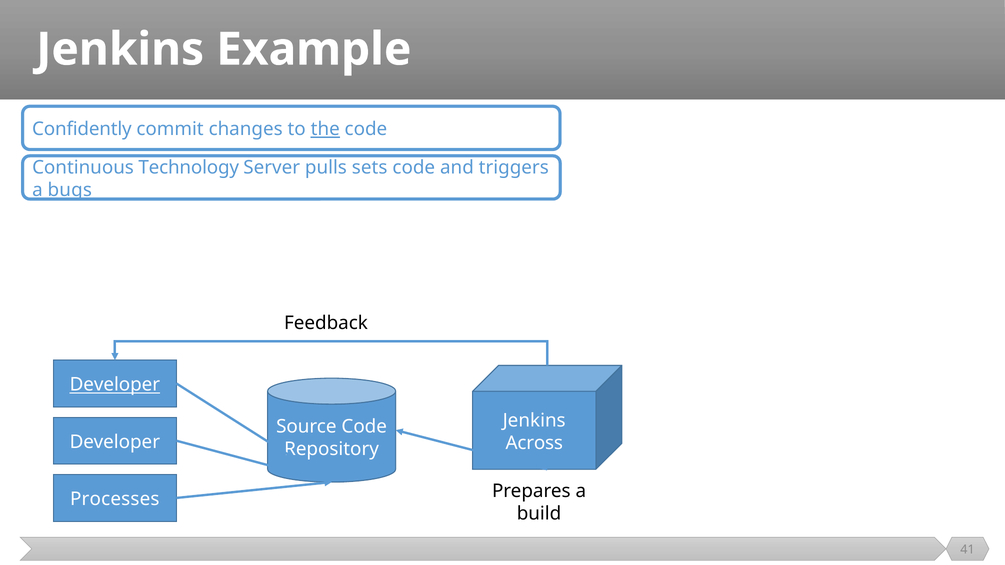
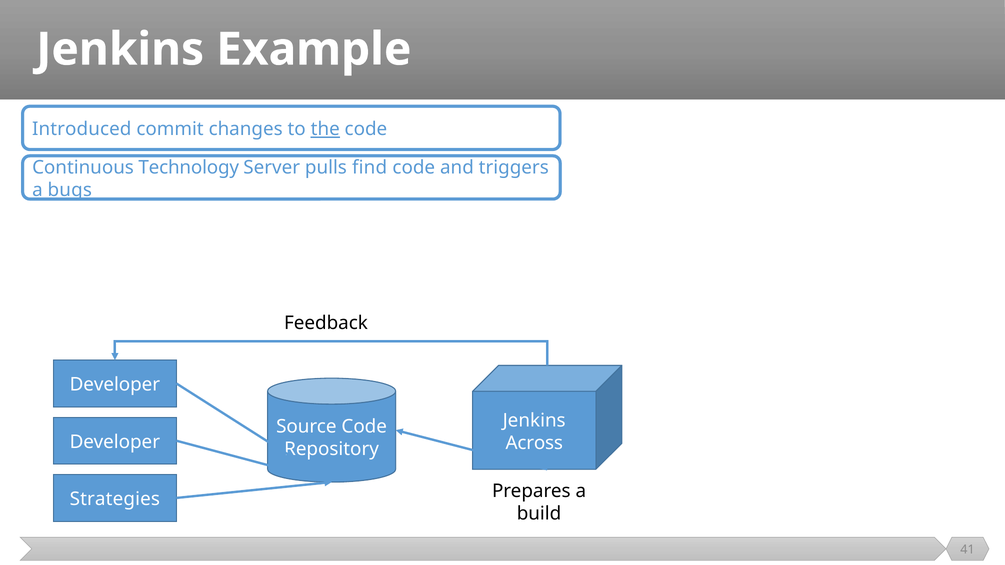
Confidently: Confidently -> Introduced
sets: sets -> find
Developer at (115, 385) underline: present -> none
Processes: Processes -> Strategies
